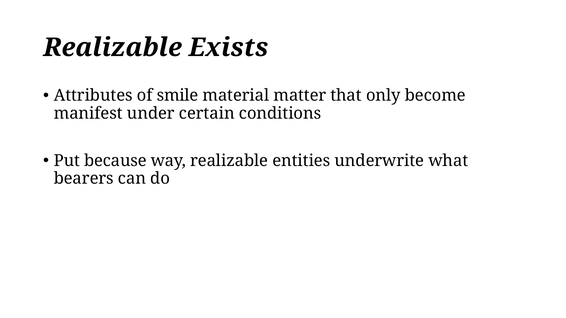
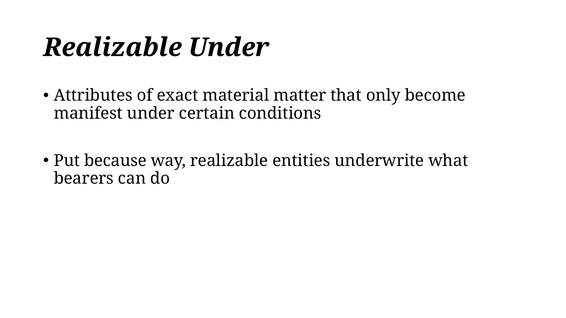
Realizable Exists: Exists -> Under
smile: smile -> exact
